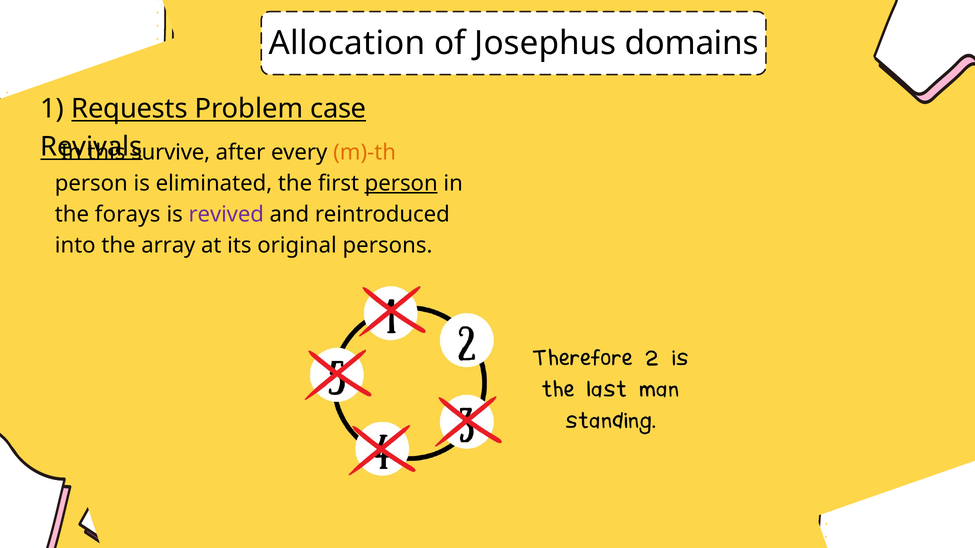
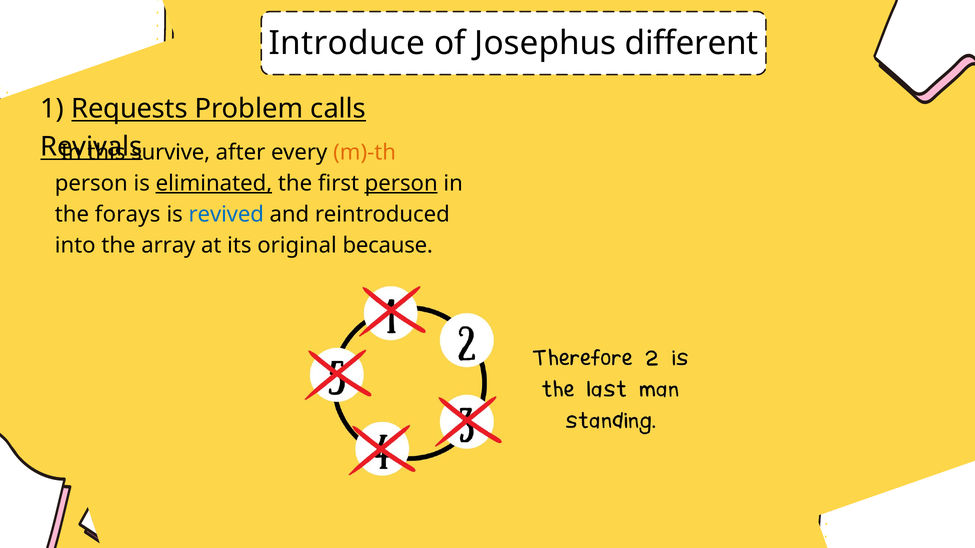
Allocation: Allocation -> Introduce
domains: domains -> different
case: case -> calls
eliminated underline: none -> present
revived colour: purple -> blue
persons: persons -> because
